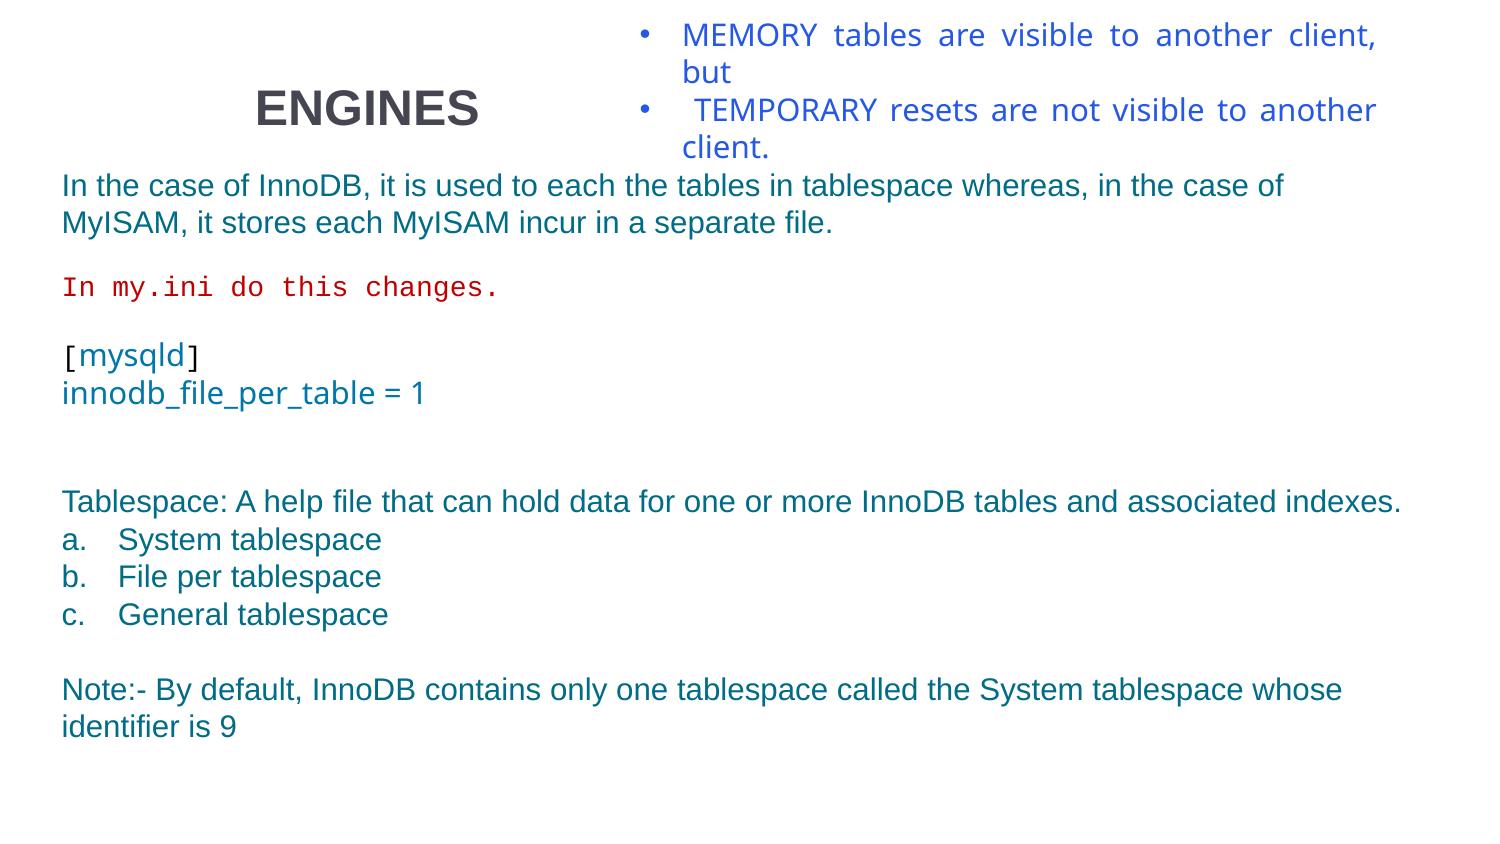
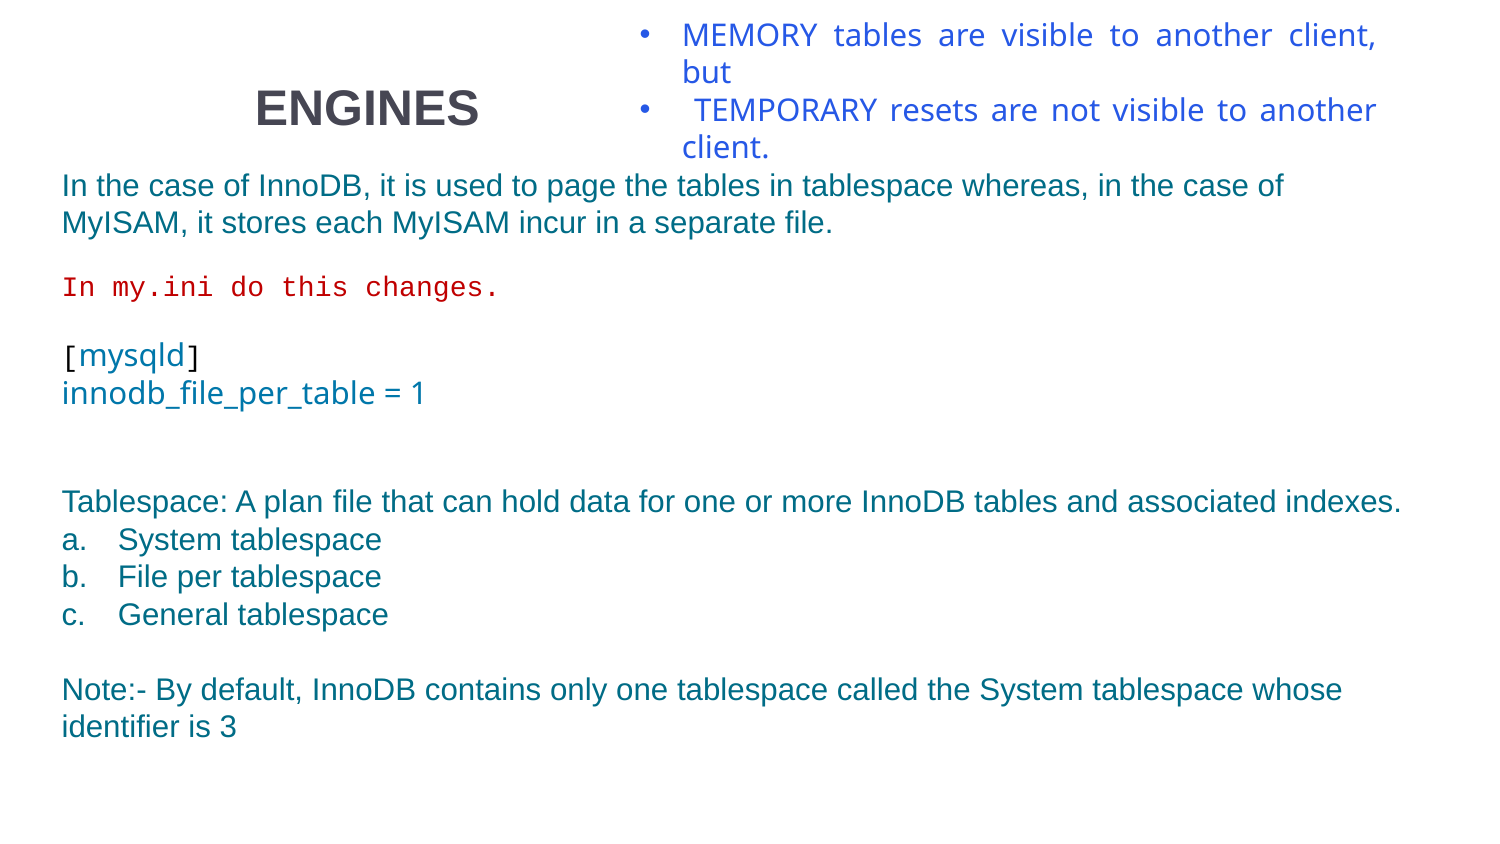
to each: each -> page
help: help -> plan
9: 9 -> 3
